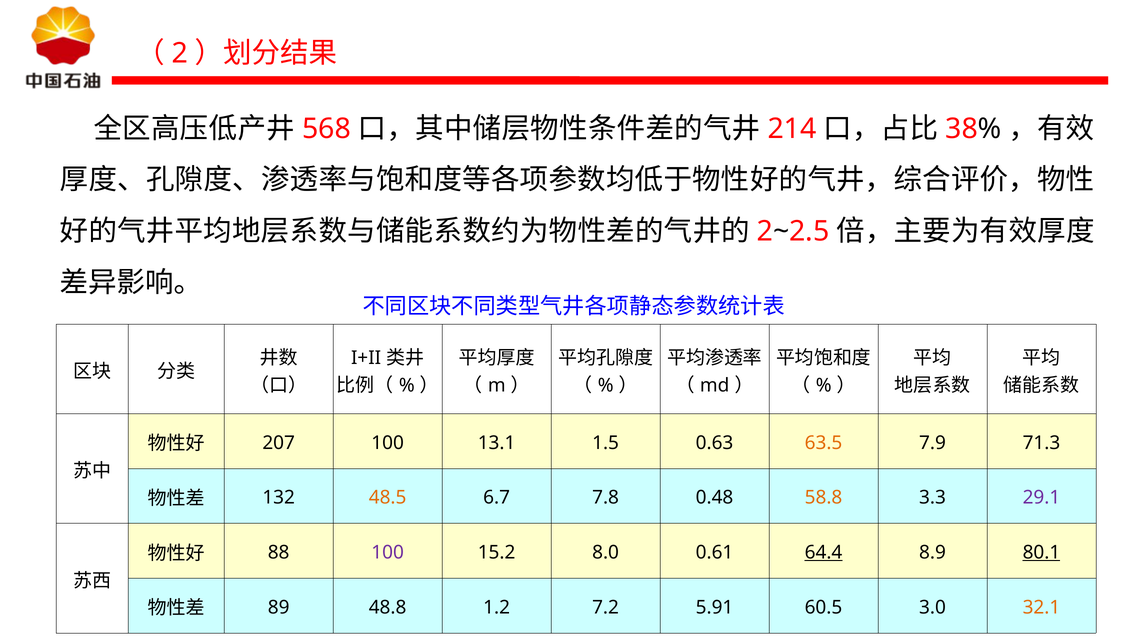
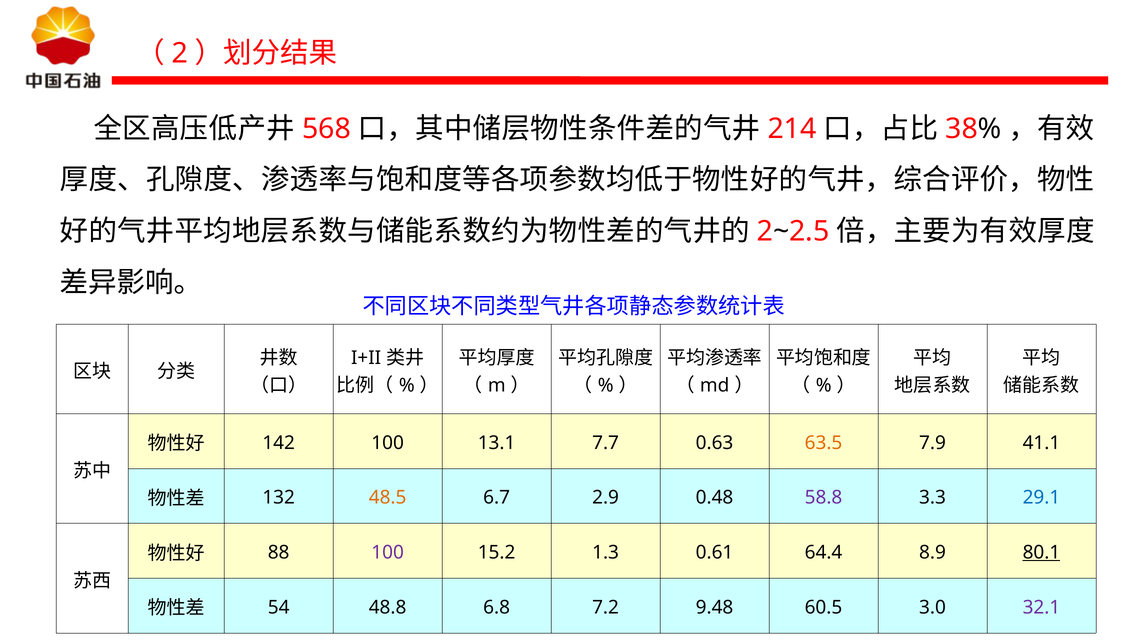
207: 207 -> 142
1.5: 1.5 -> 7.7
71.3: 71.3 -> 41.1
7.8: 7.8 -> 2.9
58.8 colour: orange -> purple
29.1 colour: purple -> blue
8.0: 8.0 -> 1.3
64.4 underline: present -> none
89: 89 -> 54
1.2: 1.2 -> 6.8
5.91: 5.91 -> 9.48
32.1 colour: orange -> purple
